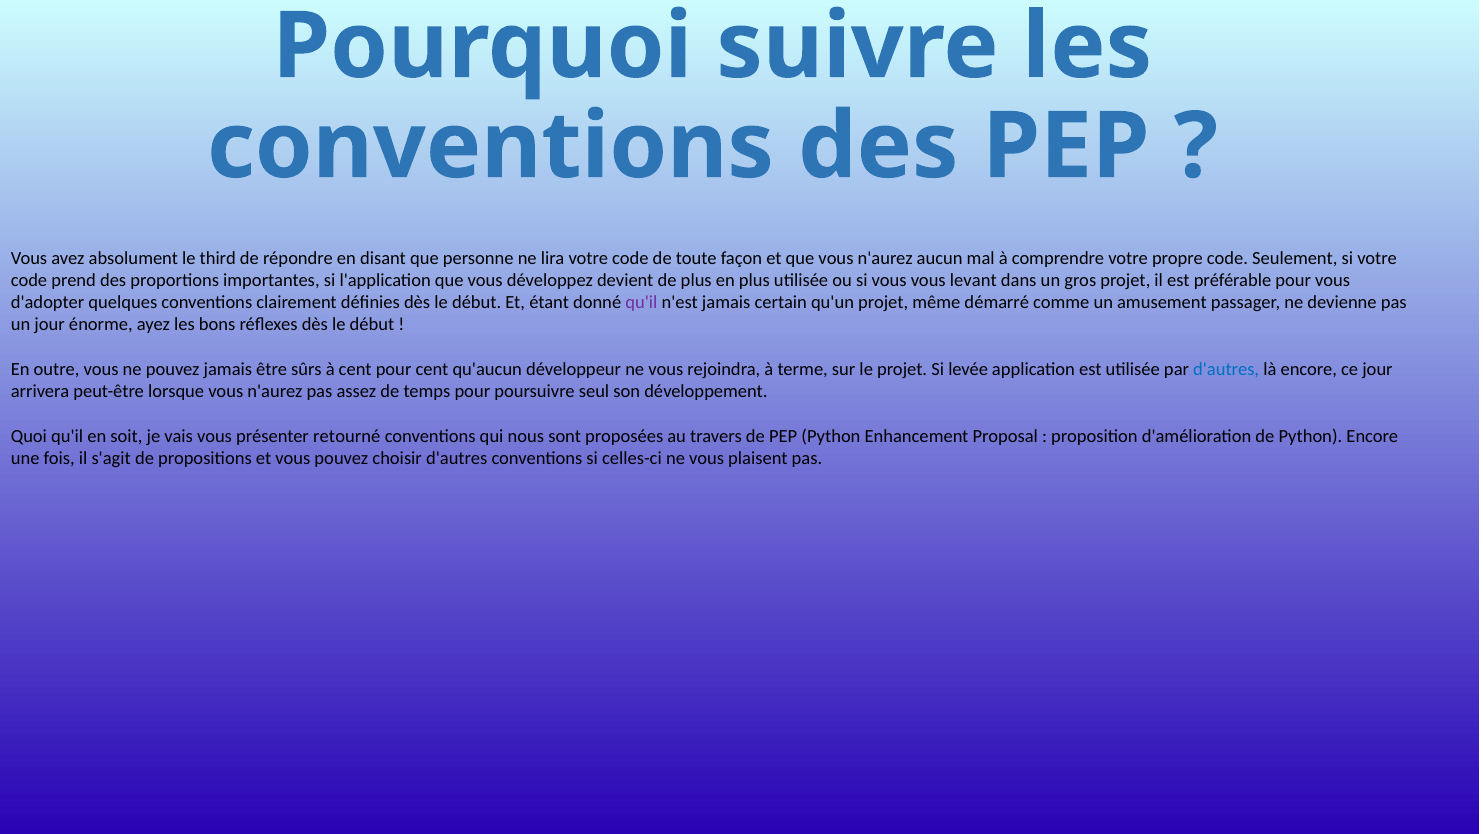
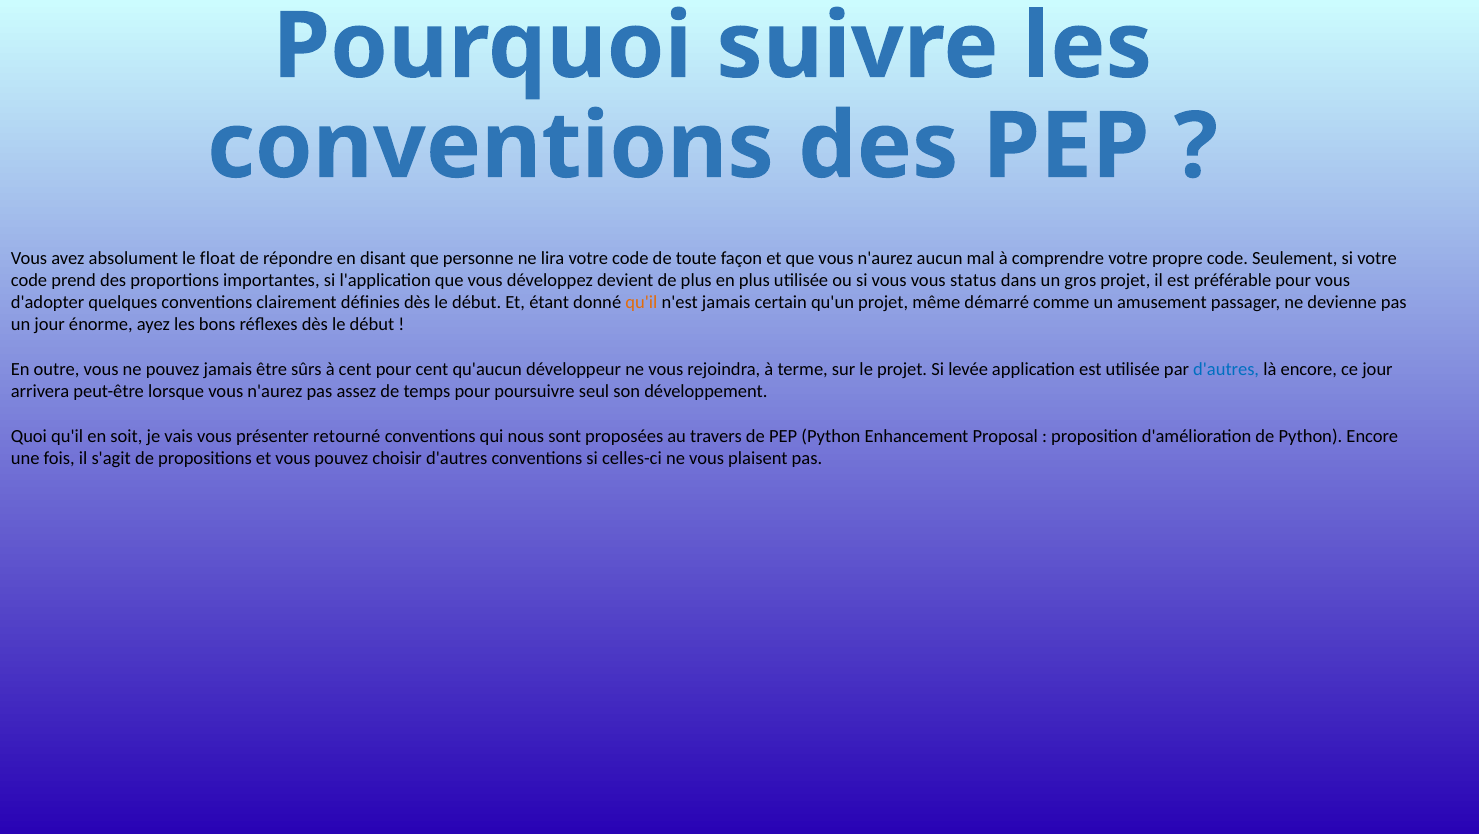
third: third -> float
levant: levant -> status
qu'il at (641, 303) colour: purple -> orange
